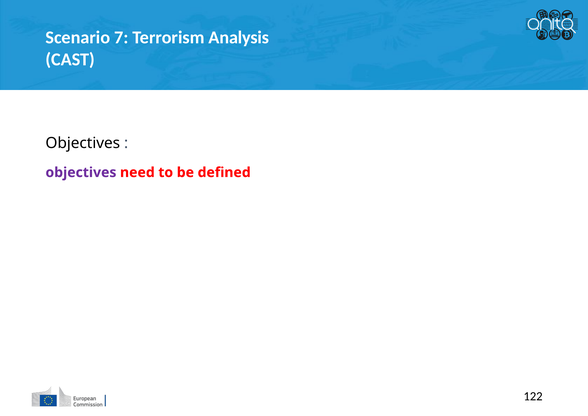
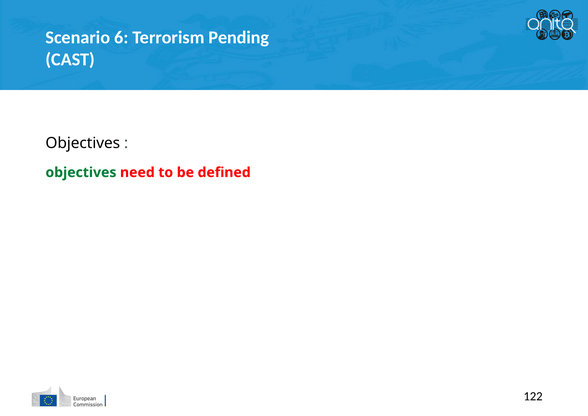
7: 7 -> 6
Analysis: Analysis -> Pending
objectives at (81, 172) colour: purple -> green
